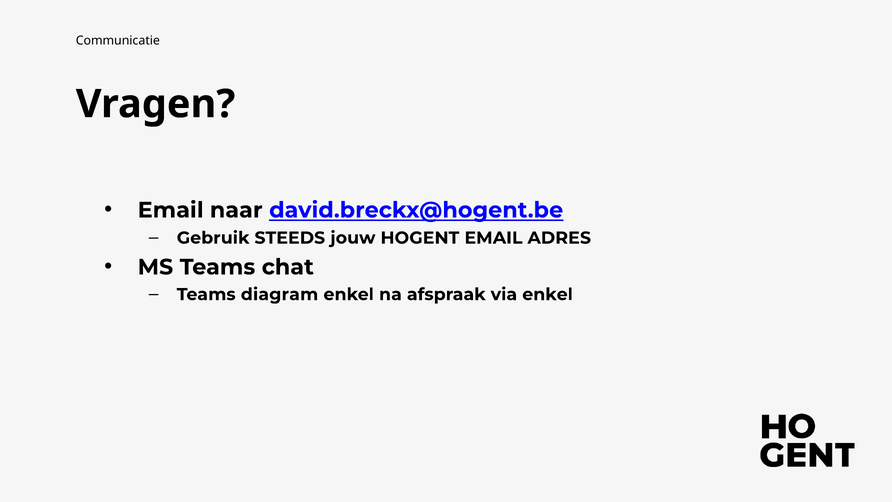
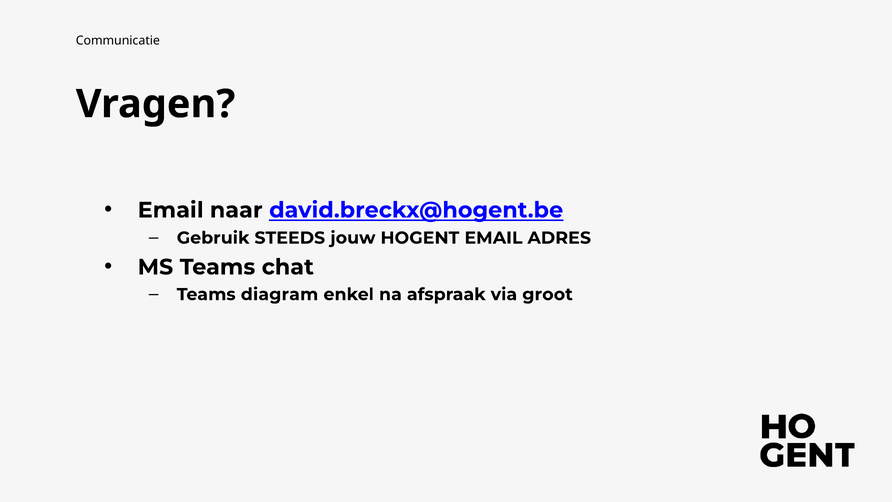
via enkel: enkel -> groot
